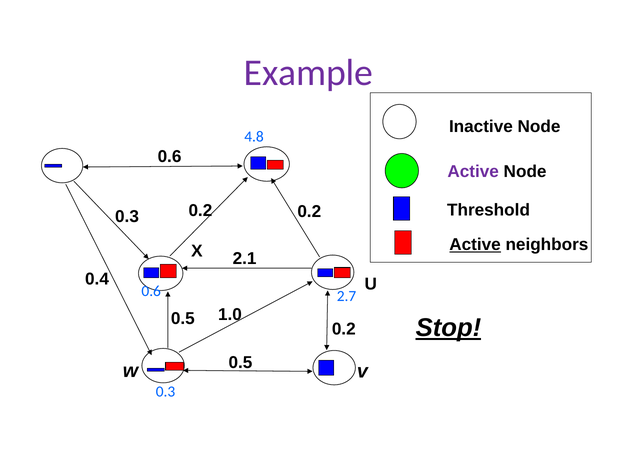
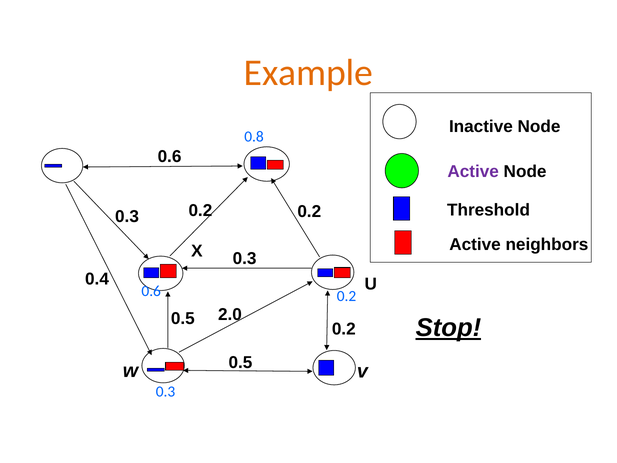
Example colour: purple -> orange
4.8: 4.8 -> 0.8
Active at (475, 245) underline: present -> none
2.1 at (245, 259): 2.1 -> 0.3
2.7 at (347, 296): 2.7 -> 0.2
1.0: 1.0 -> 2.0
